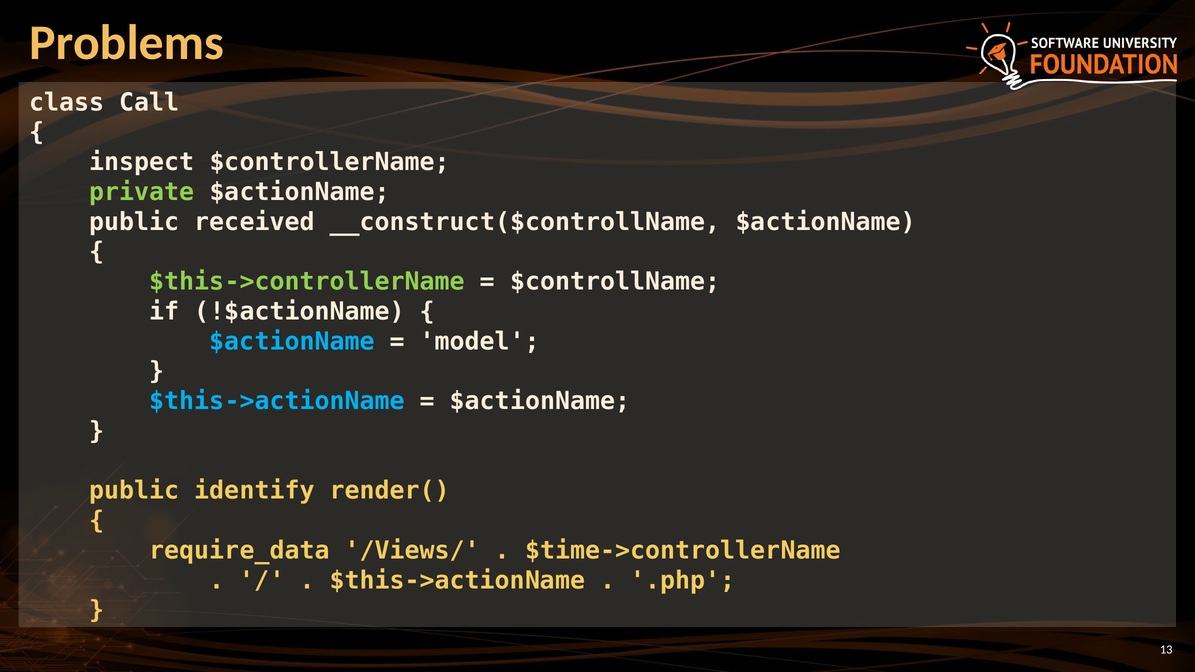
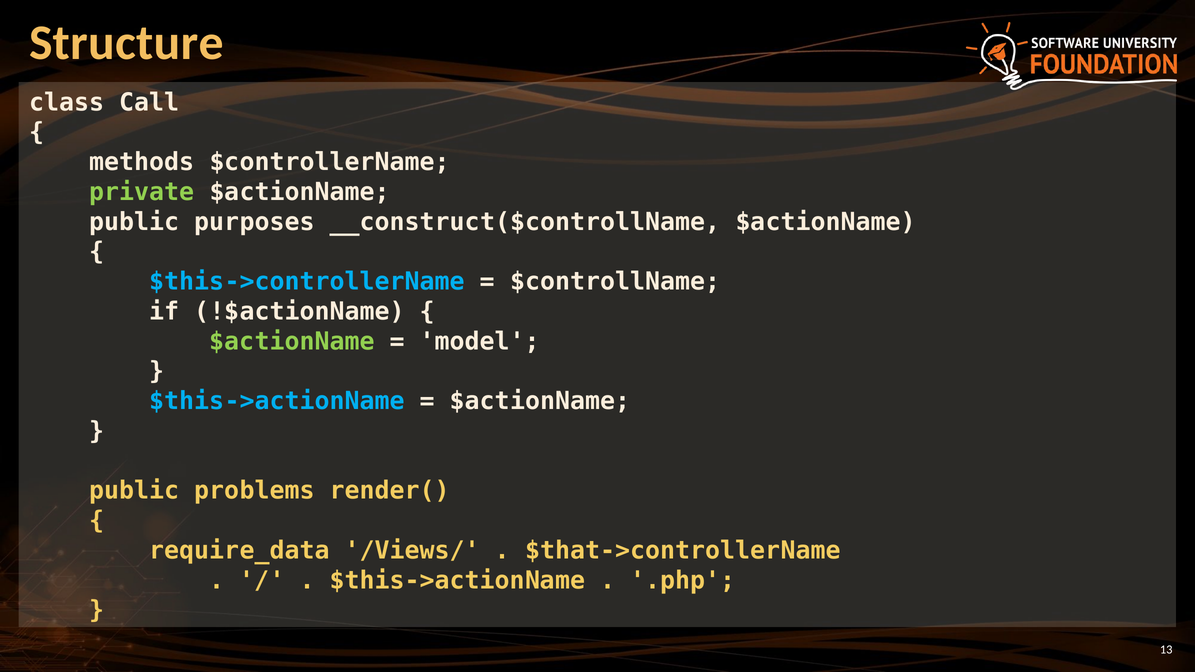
Problems: Problems -> Structure
inspect: inspect -> methods
received: received -> purposes
$this->controllerName colour: light green -> light blue
$actionName at (292, 342) colour: light blue -> light green
identify: identify -> problems
$time->controllerName: $time->controllerName -> $that->controllerName
